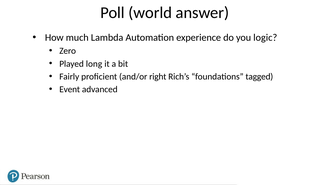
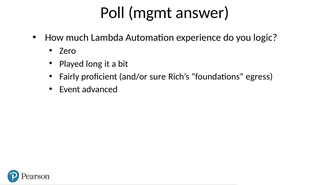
world: world -> mgmt
right: right -> sure
tagged: tagged -> egress
